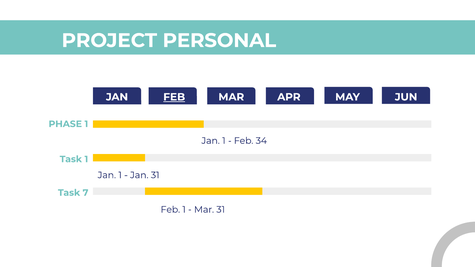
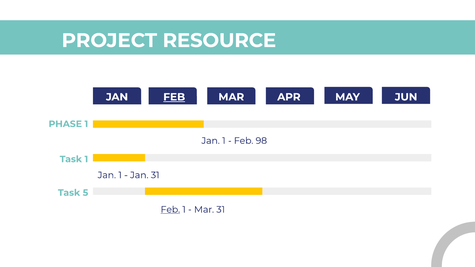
PERSONAL: PERSONAL -> RESOURCE
34: 34 -> 98
7: 7 -> 5
Feb at (170, 210) underline: none -> present
